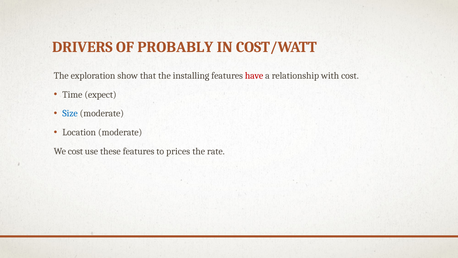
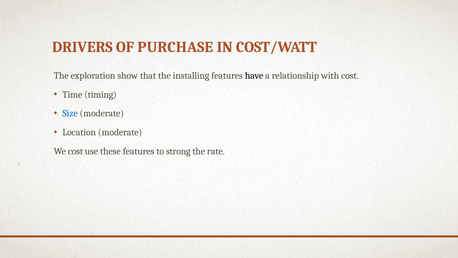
PROBABLY: PROBABLY -> PURCHASE
have colour: red -> black
expect: expect -> timing
prices: prices -> strong
